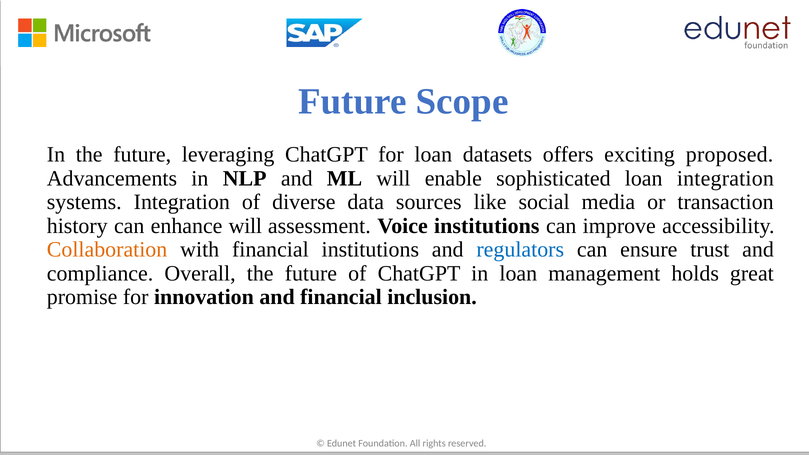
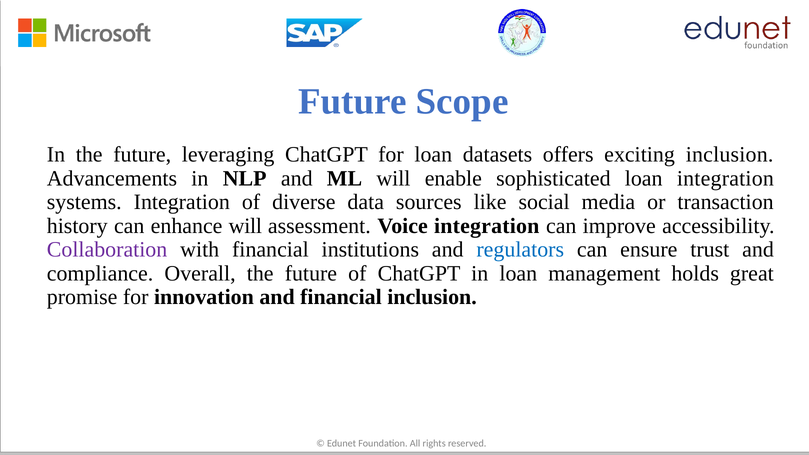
exciting proposed: proposed -> inclusion
Voice institutions: institutions -> integration
Collaboration colour: orange -> purple
